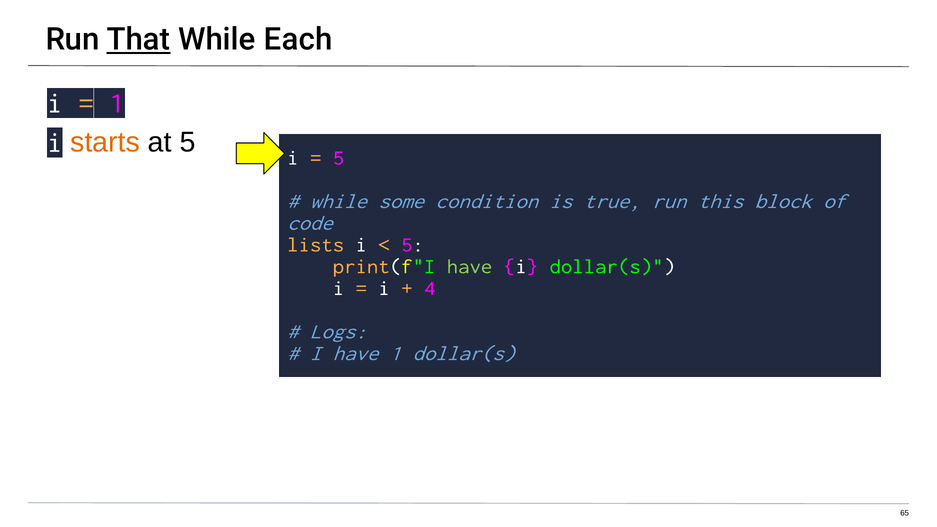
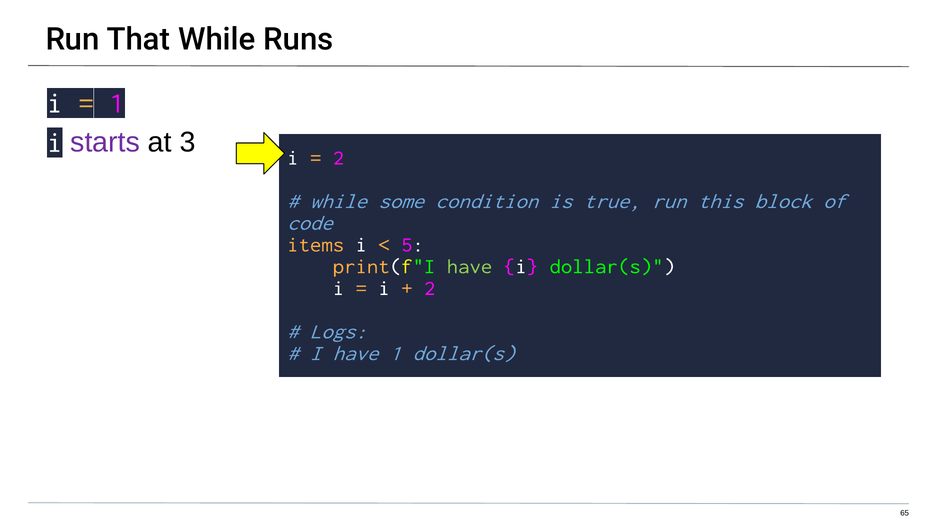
That underline: present -> none
Each: Each -> Runs
starts colour: orange -> purple
at 5: 5 -> 3
5 at (338, 158): 5 -> 2
lists: lists -> items
4 at (430, 288): 4 -> 2
